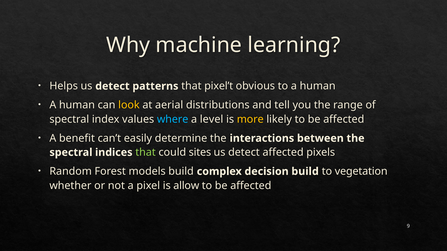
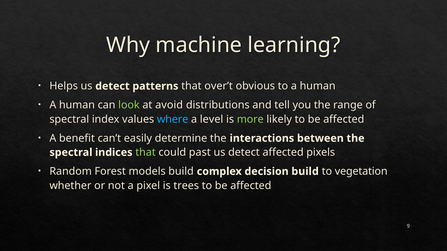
pixel’t: pixel’t -> over’t
look colour: yellow -> light green
aerial: aerial -> avoid
more colour: yellow -> light green
sites: sites -> past
allow: allow -> trees
